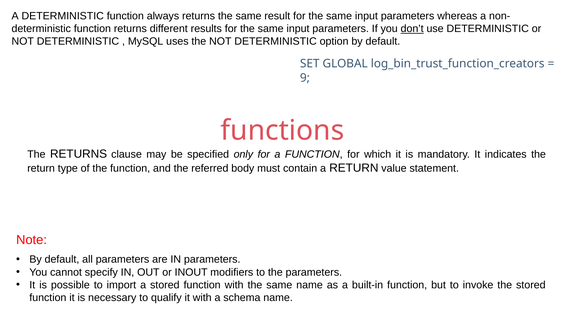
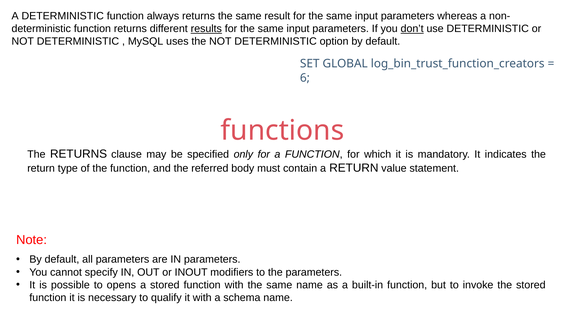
results underline: none -> present
9: 9 -> 6
import: import -> opens
